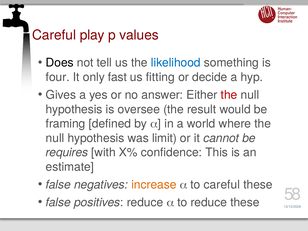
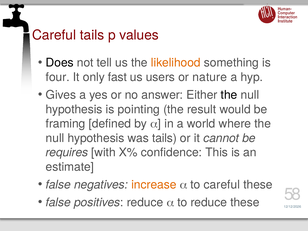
Careful play: play -> tails
likelihood colour: blue -> orange
fitting: fitting -> users
decide: decide -> nature
the at (229, 95) colour: red -> black
oversee: oversee -> pointing
was limit: limit -> tails
